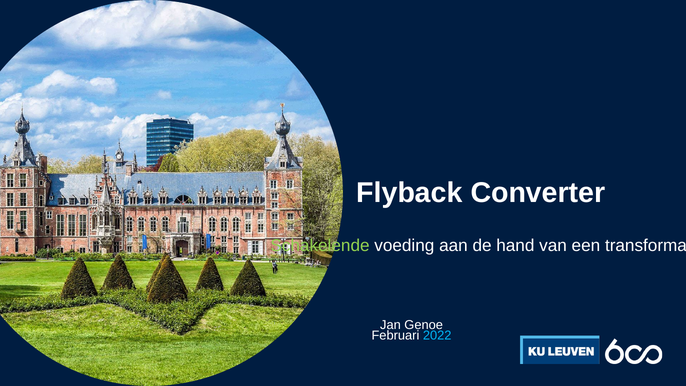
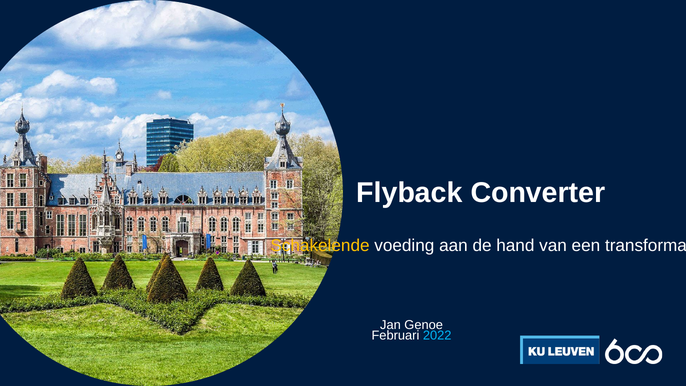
Schakelende colour: light green -> yellow
